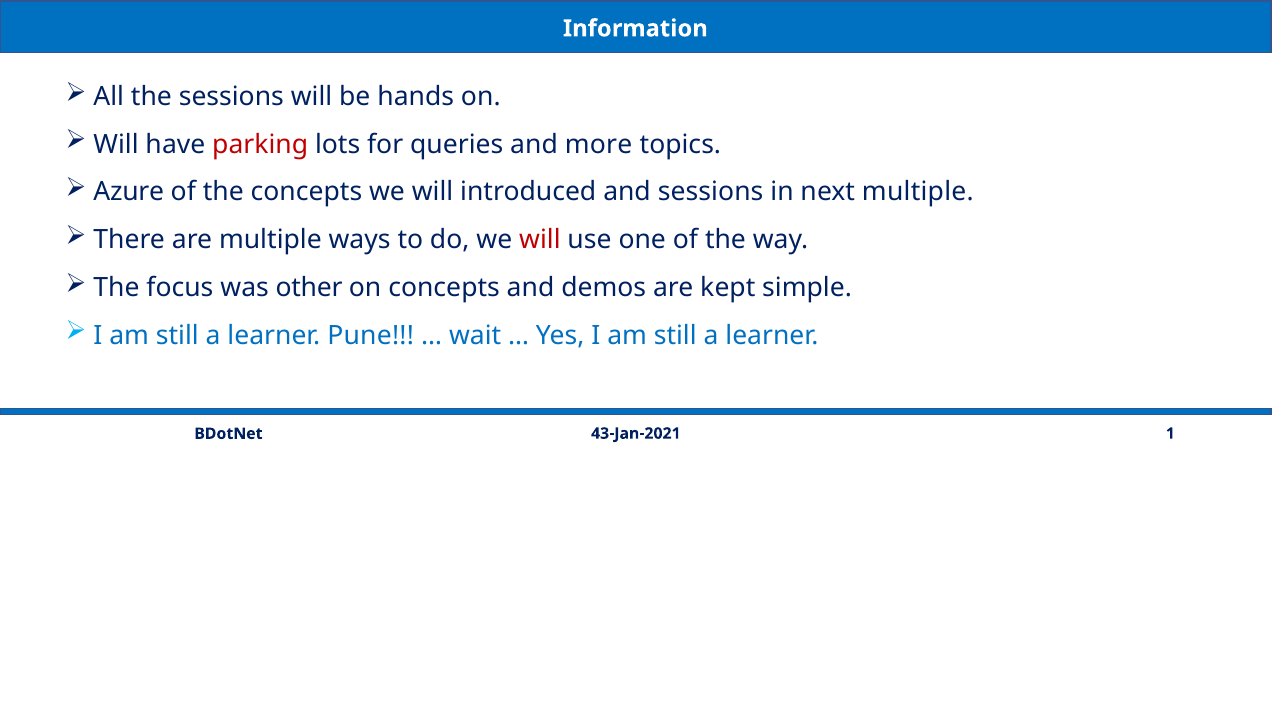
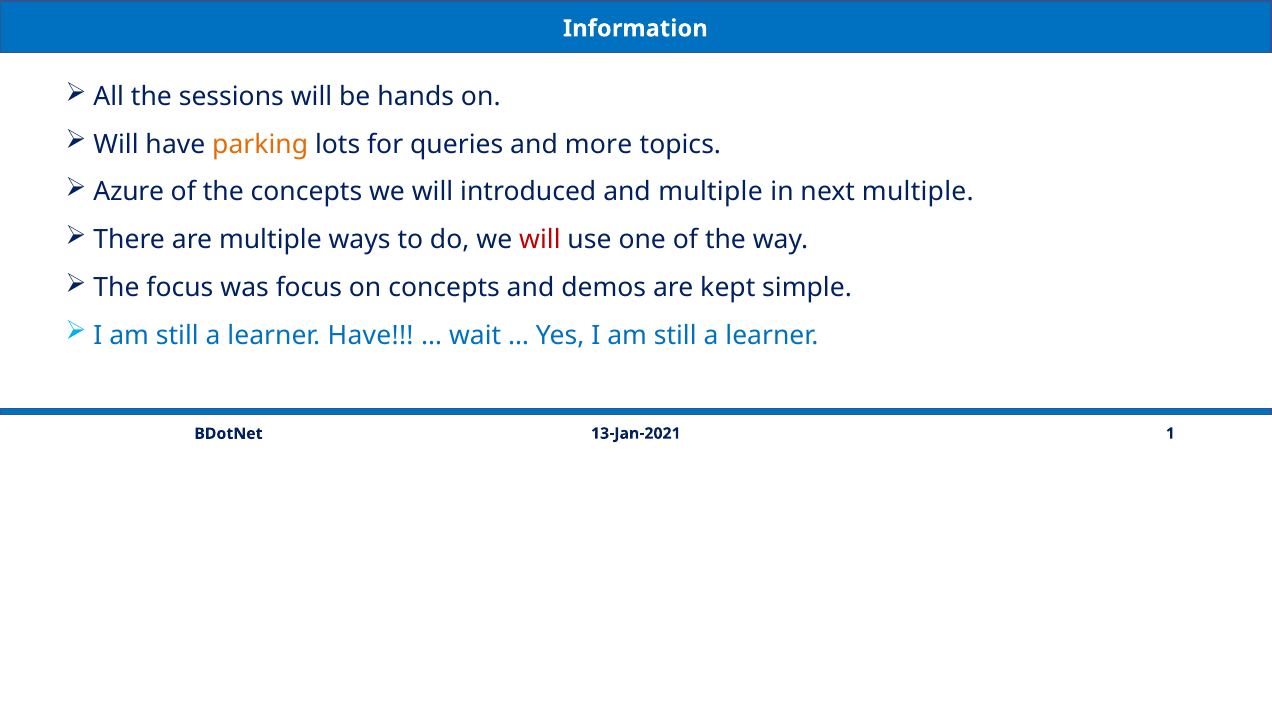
parking colour: red -> orange
and sessions: sessions -> multiple
was other: other -> focus
learner Pune: Pune -> Have
43-Jan-2021: 43-Jan-2021 -> 13-Jan-2021
